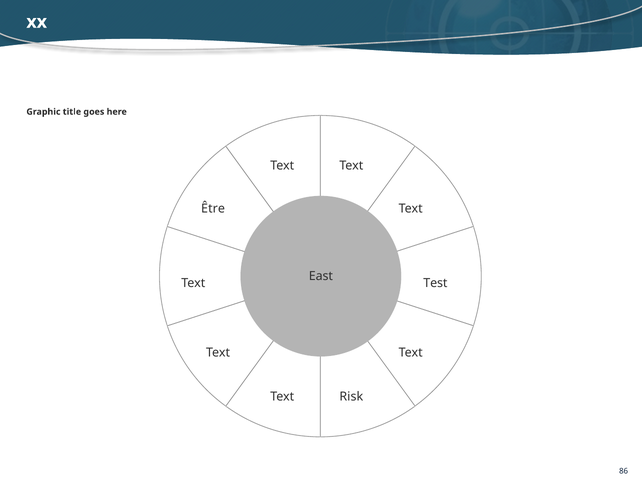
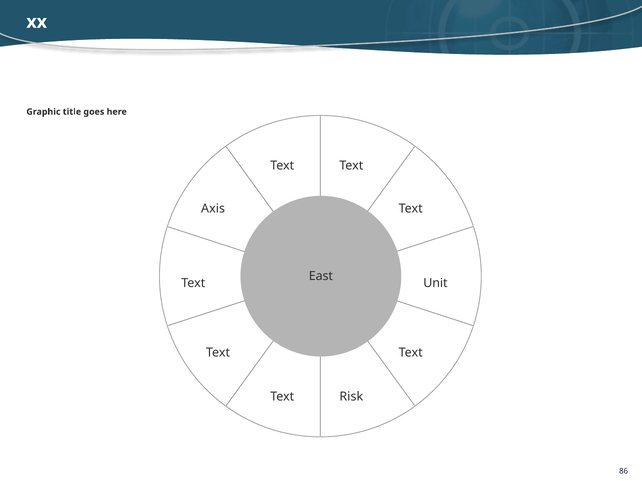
Être: Être -> Axis
Test: Test -> Unit
